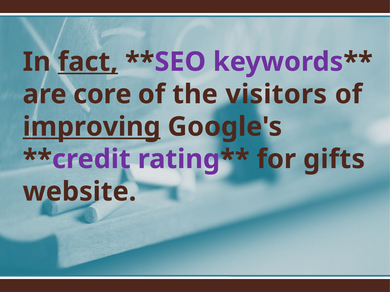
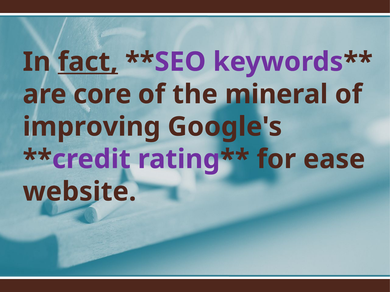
visitors: visitors -> mineral
improving underline: present -> none
gifts: gifts -> ease
